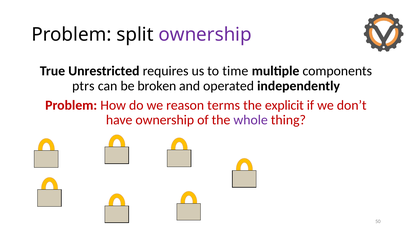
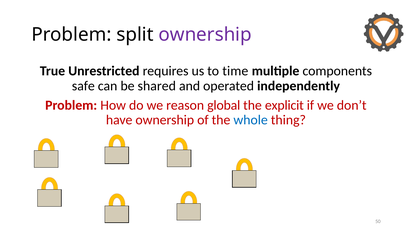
ptrs: ptrs -> safe
broken: broken -> shared
terms: terms -> global
whole colour: purple -> blue
